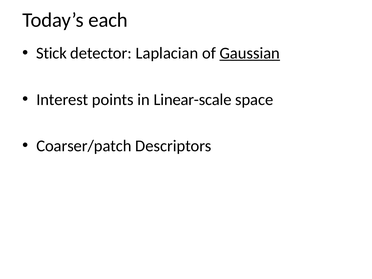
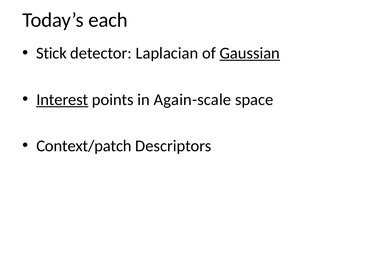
Interest underline: none -> present
Linear-scale: Linear-scale -> Again-scale
Coarser/patch: Coarser/patch -> Context/patch
